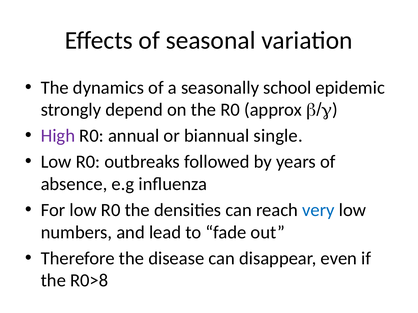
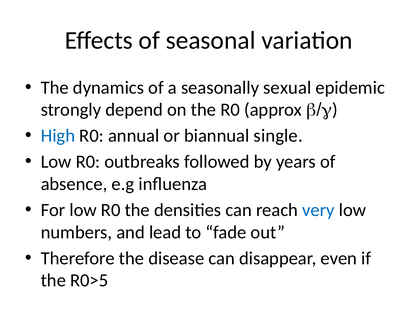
school: school -> sexual
High colour: purple -> blue
R0>8: R0>8 -> R0>5
